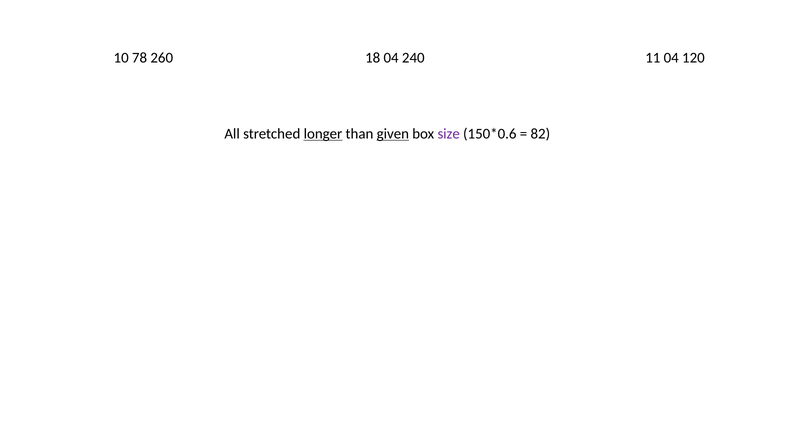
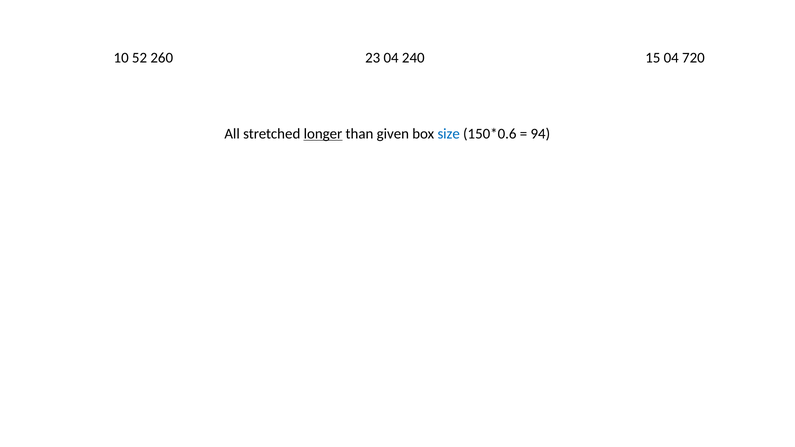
78: 78 -> 52
18: 18 -> 23
11: 11 -> 15
120: 120 -> 720
given underline: present -> none
size colour: purple -> blue
82: 82 -> 94
